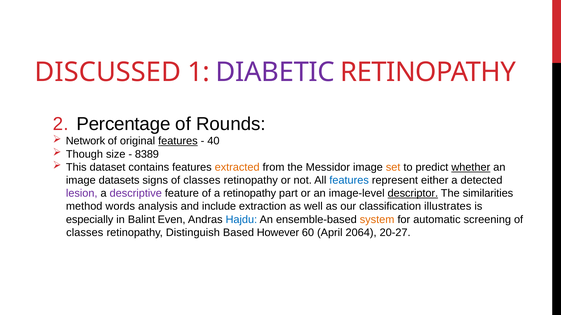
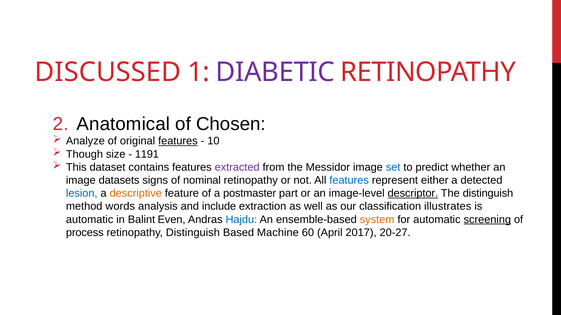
Percentage: Percentage -> Anatomical
Rounds: Rounds -> Chosen
Network: Network -> Analyze
40: 40 -> 10
8389: 8389 -> 1191
extracted colour: orange -> purple
set colour: orange -> blue
whether underline: present -> none
signs of classes: classes -> nominal
lesion colour: purple -> blue
descriptive colour: purple -> orange
a retinopathy: retinopathy -> postmaster
The similarities: similarities -> distinguish
especially at (90, 220): especially -> automatic
screening underline: none -> present
classes at (85, 233): classes -> process
However: However -> Machine
2064: 2064 -> 2017
